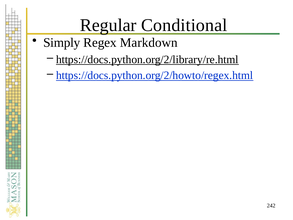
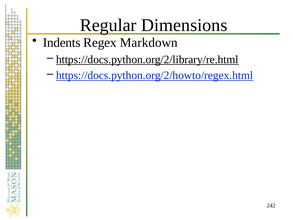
Conditional: Conditional -> Dimensions
Simply: Simply -> Indents
